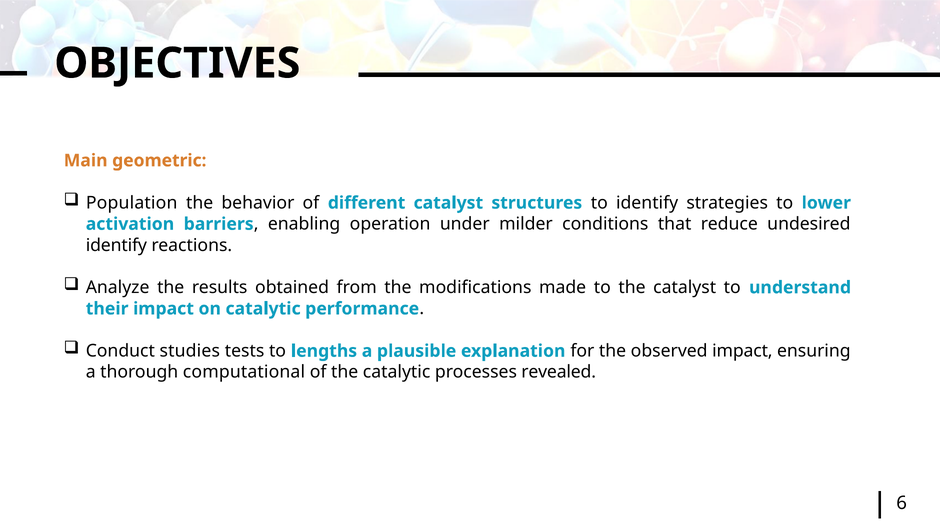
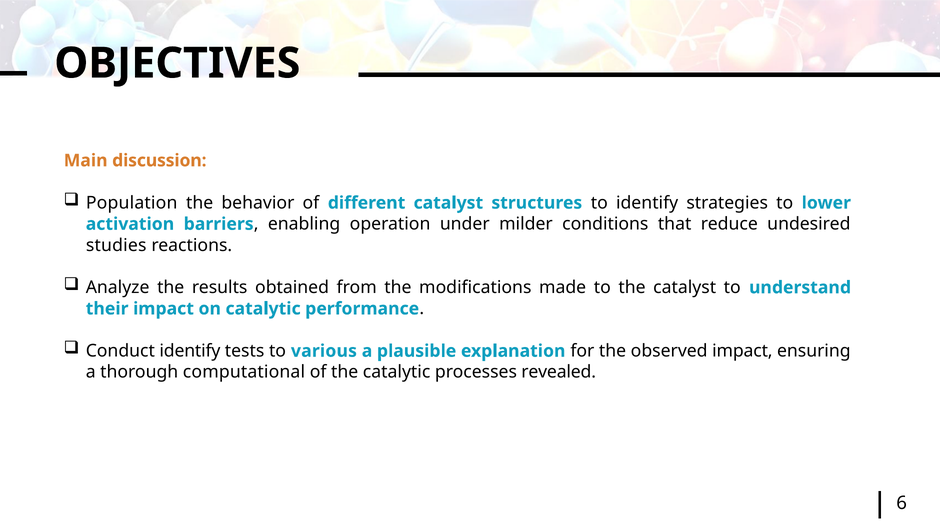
geometric: geometric -> discussion
identify at (116, 245): identify -> studies
Conduct studies: studies -> identify
lengths: lengths -> various
